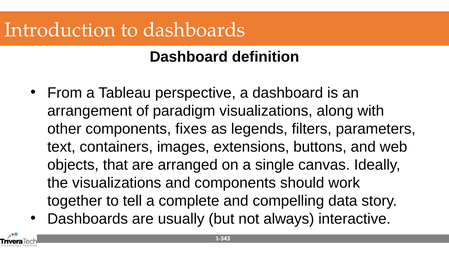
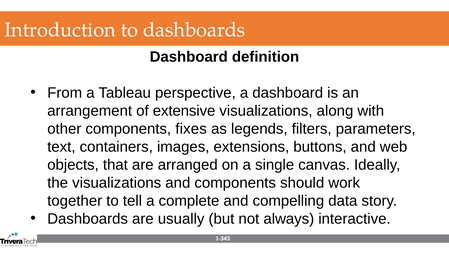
paradigm: paradigm -> extensive
